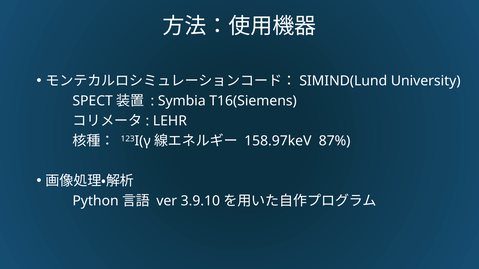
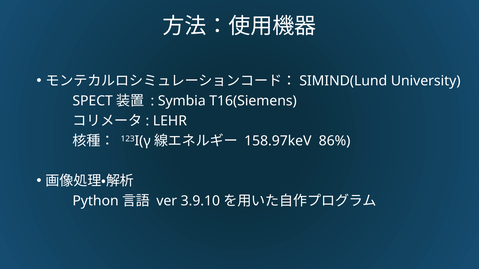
87%: 87% -> 86%
